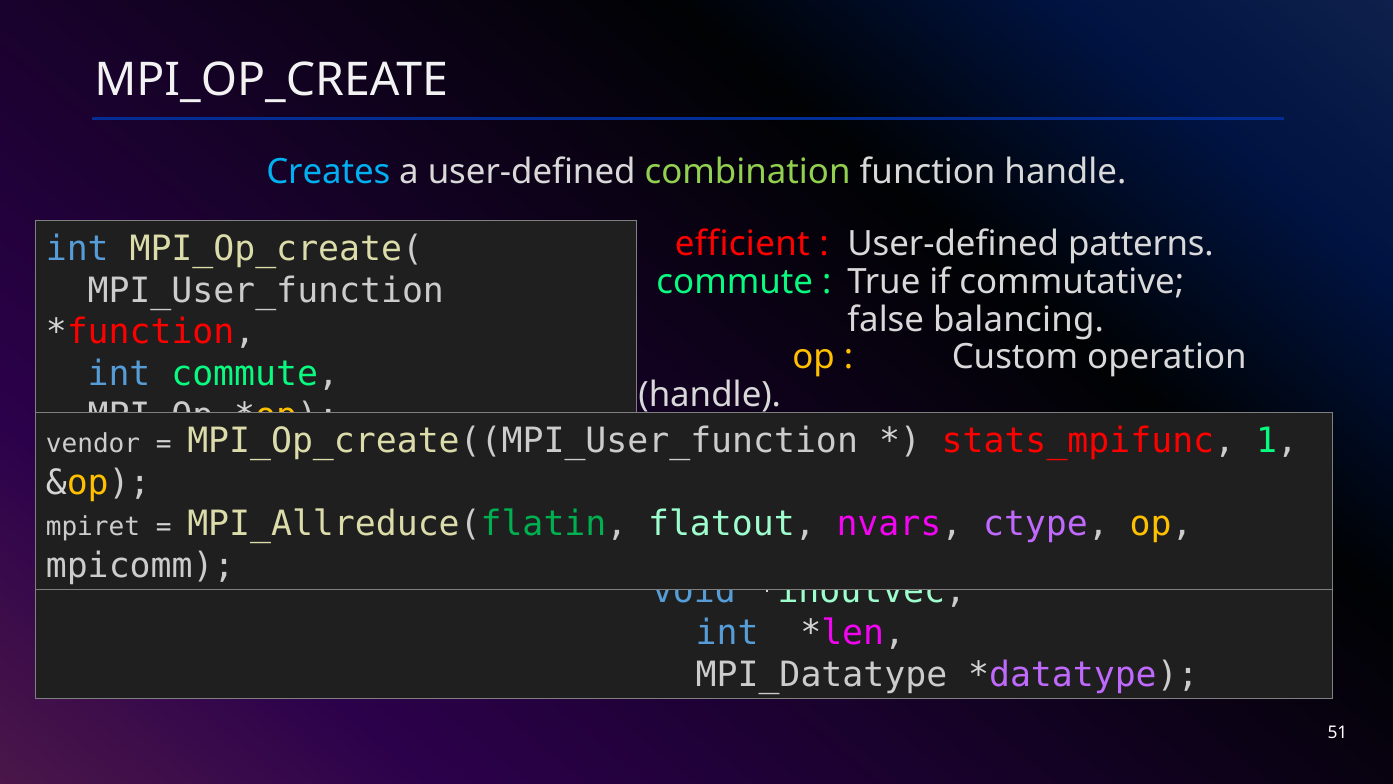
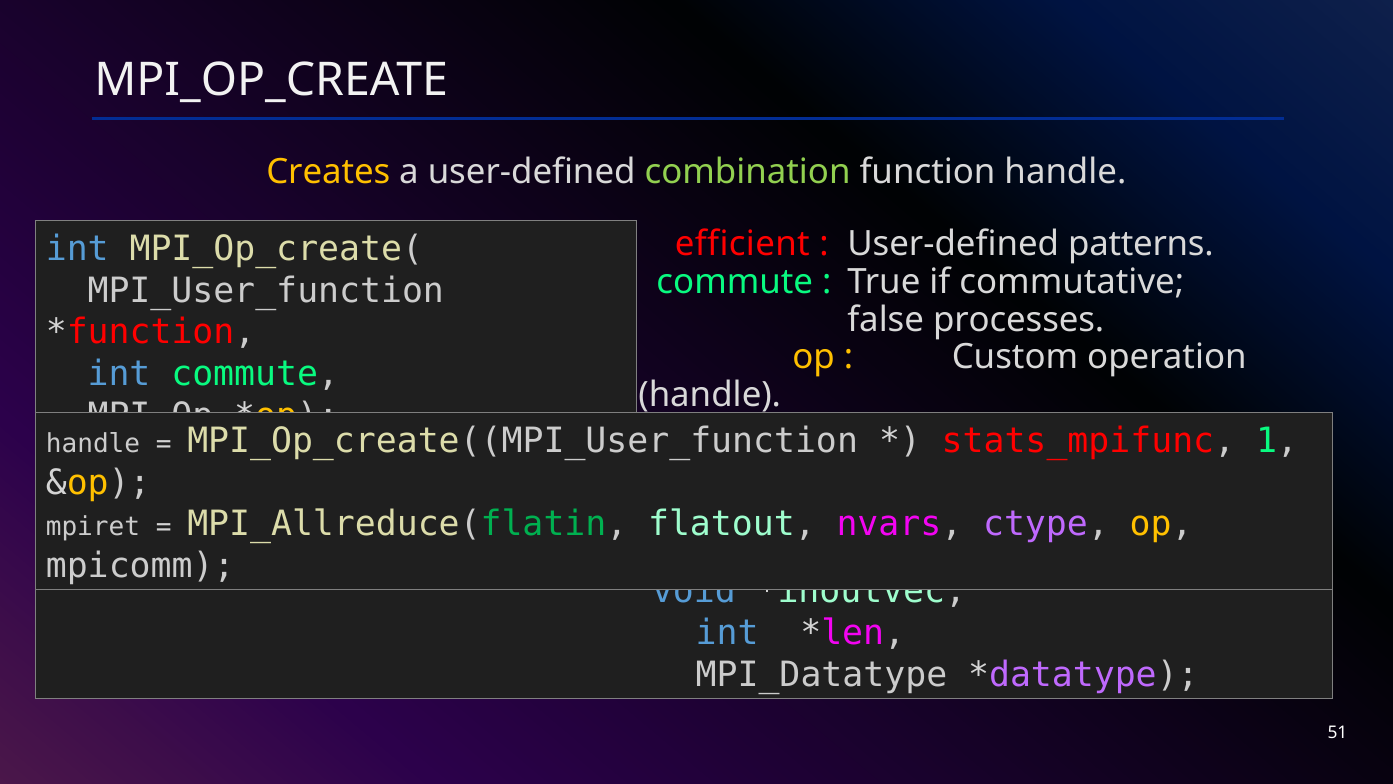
Creates colour: light blue -> yellow
balancing: balancing -> processes
vendor at (93, 443): vendor -> handle
